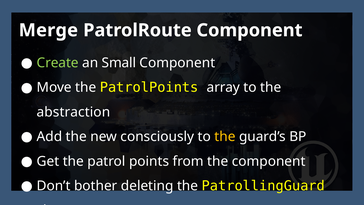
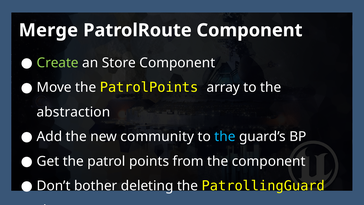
Small: Small -> Store
consciously: consciously -> community
the at (225, 136) colour: yellow -> light blue
